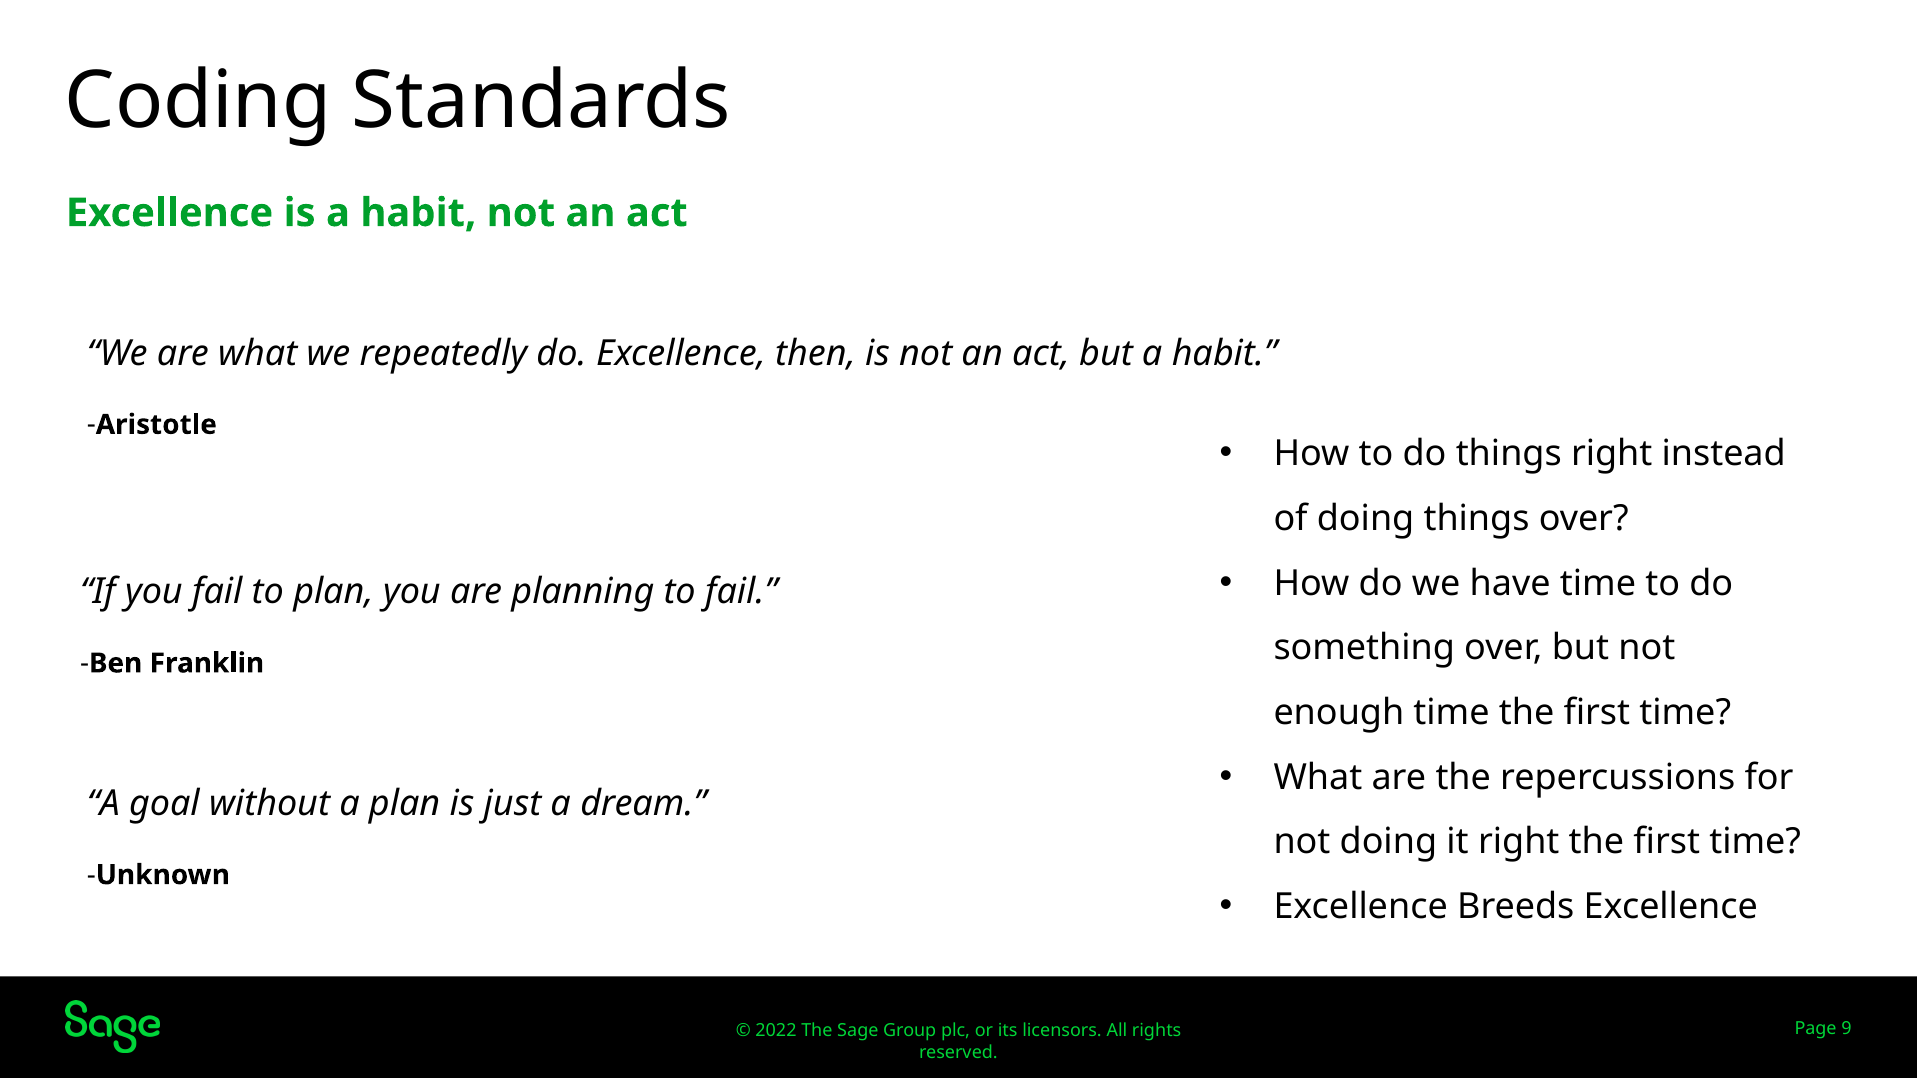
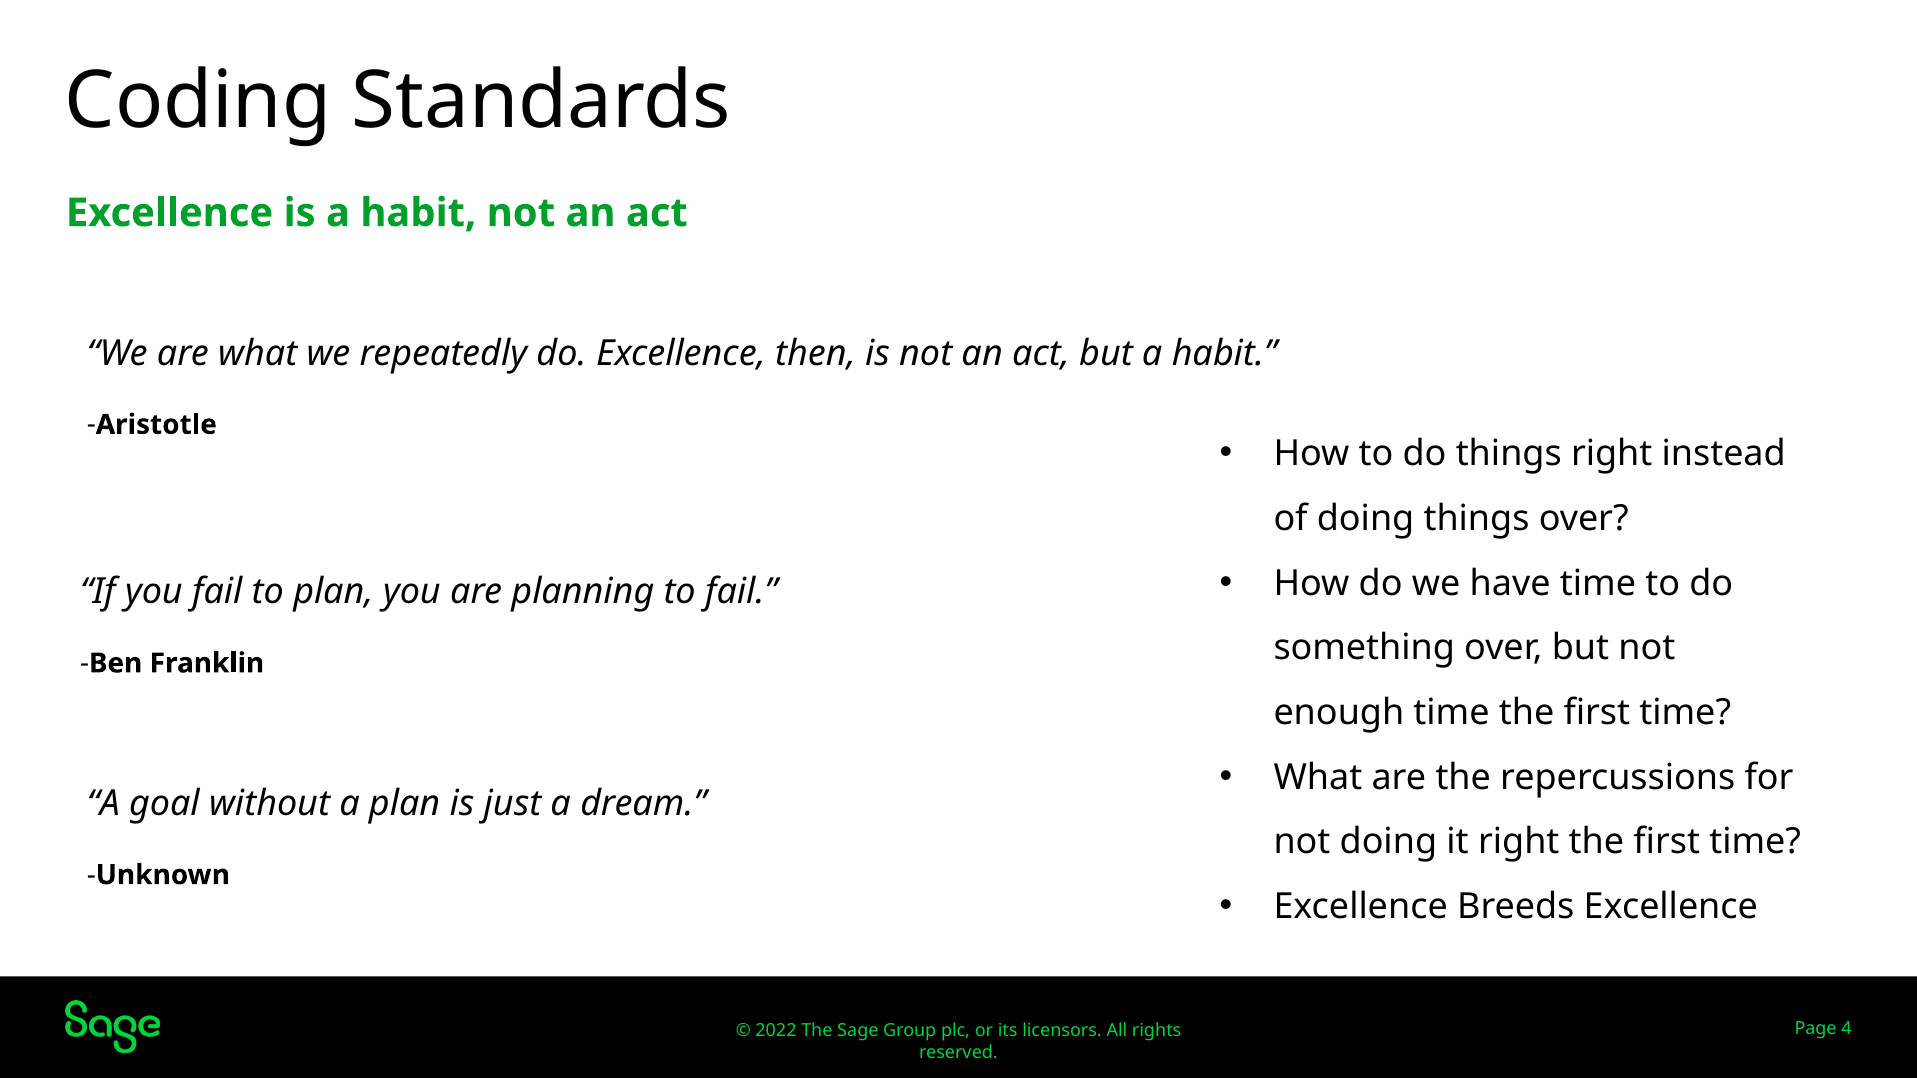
9: 9 -> 4
